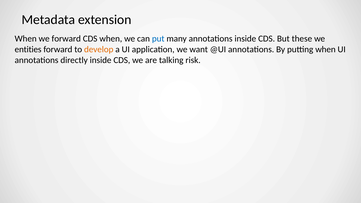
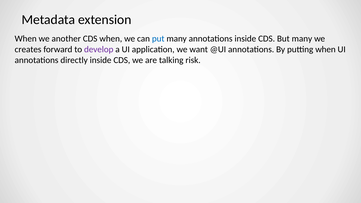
we forward: forward -> another
But these: these -> many
entities: entities -> creates
develop colour: orange -> purple
